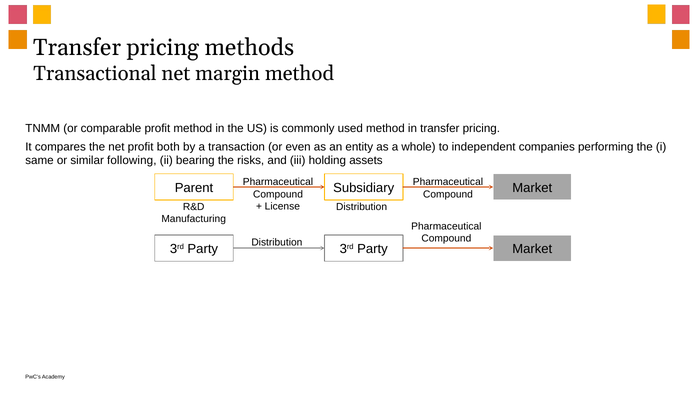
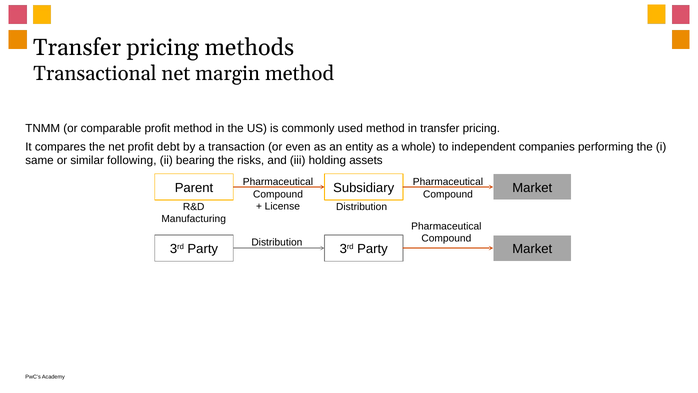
both: both -> debt
